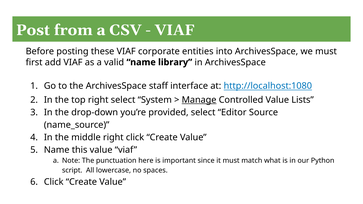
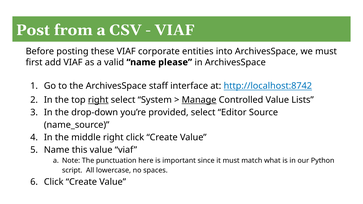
library: library -> please
http://localhost:1080: http://localhost:1080 -> http://localhost:8742
right at (98, 100) underline: none -> present
